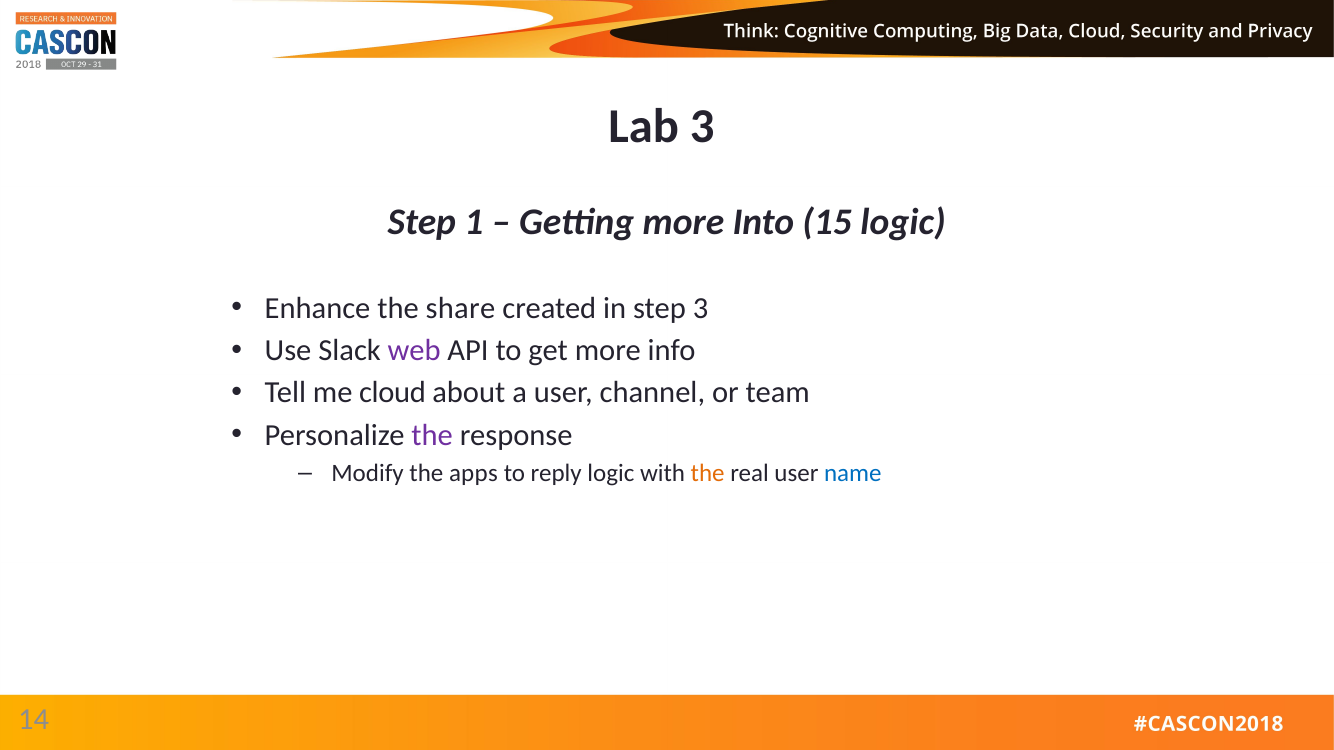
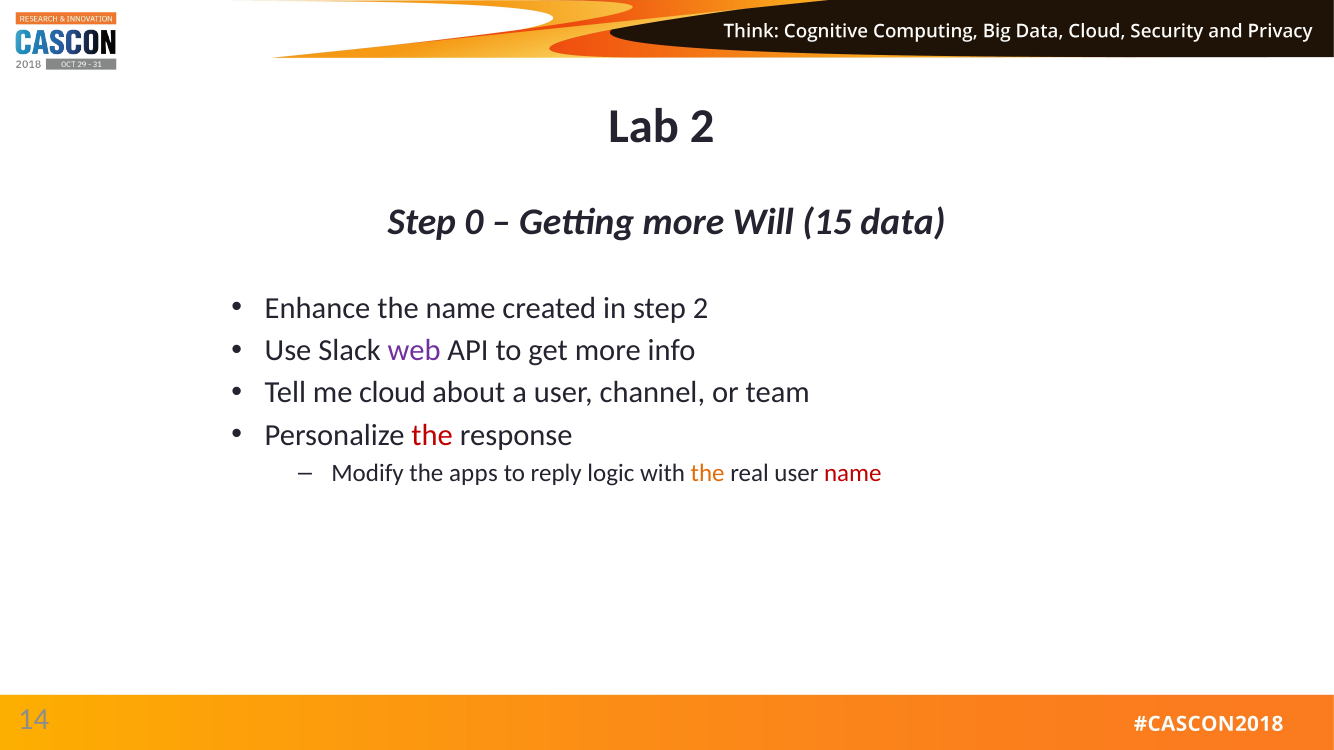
Lab 3: 3 -> 2
1: 1 -> 0
Into: Into -> Will
15 logic: logic -> data
the share: share -> name
step 3: 3 -> 2
the at (432, 435) colour: purple -> red
name at (853, 474) colour: blue -> red
